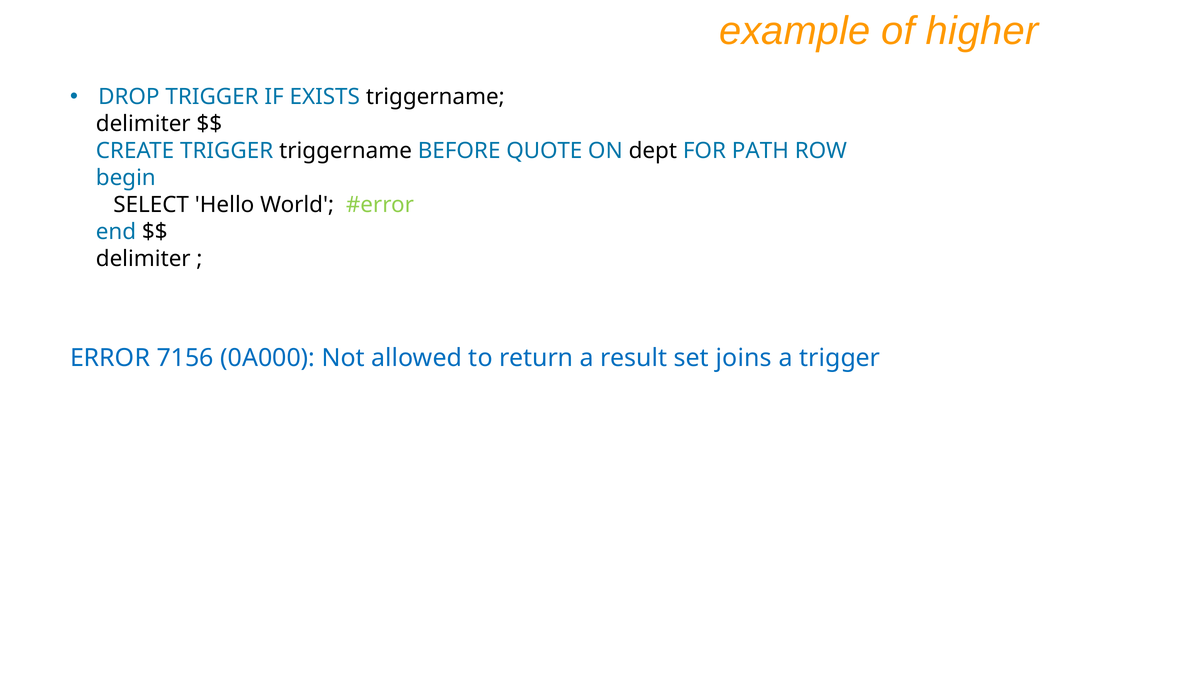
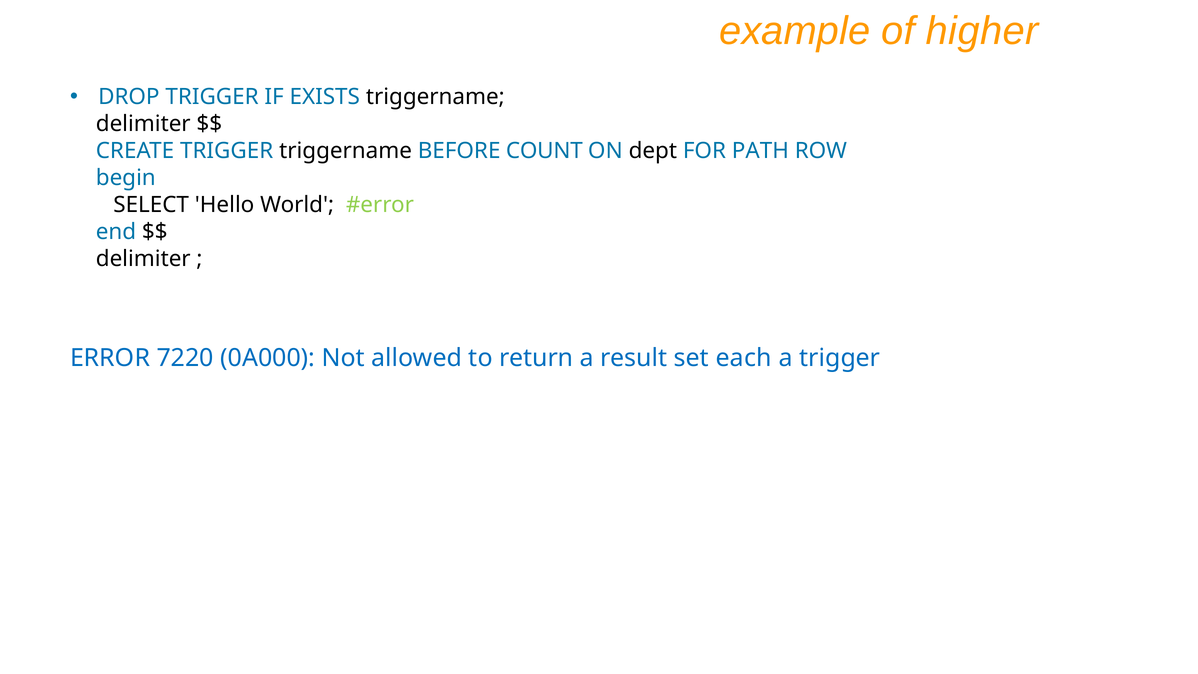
QUOTE: QUOTE -> COUNT
7156: 7156 -> 7220
joins: joins -> each
